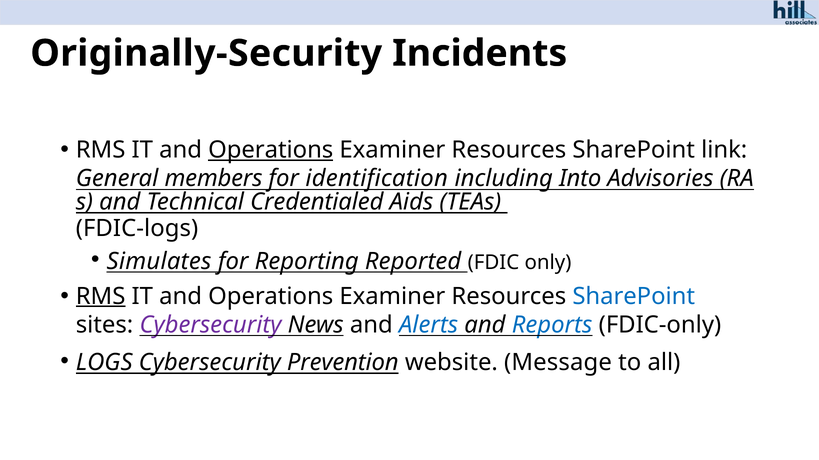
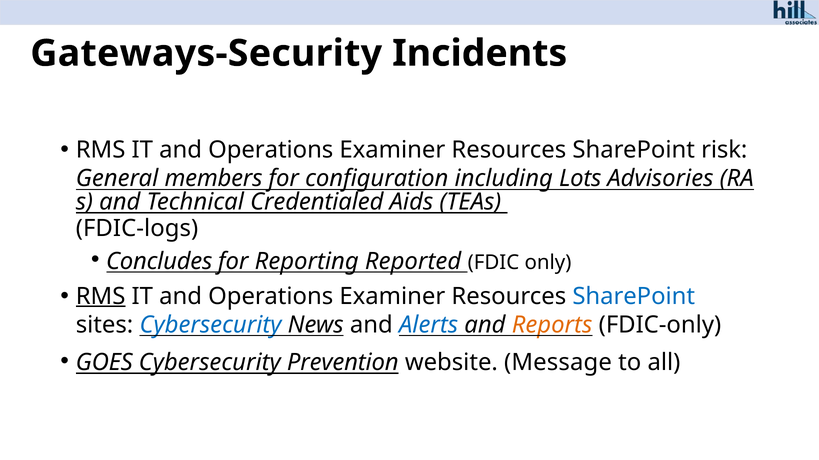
Originally-Security: Originally-Security -> Gateways-Security
Operations at (271, 150) underline: present -> none
link: link -> risk
identification: identification -> configuration
Into: Into -> Lots
Simulates: Simulates -> Concludes
Cybersecurity at (211, 325) colour: purple -> blue
Reports colour: blue -> orange
LOGS: LOGS -> GOES
